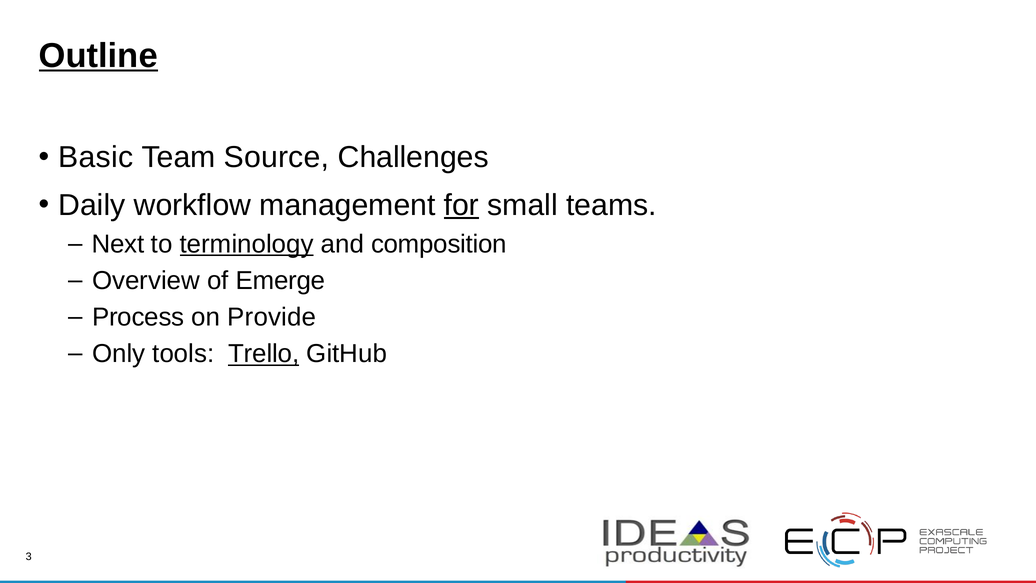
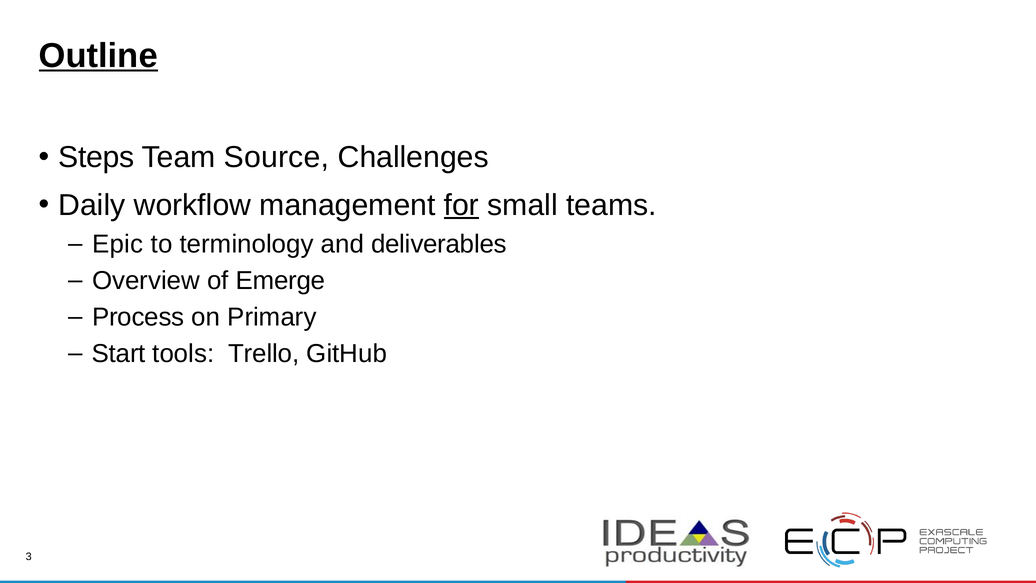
Basic: Basic -> Steps
Next: Next -> Epic
terminology underline: present -> none
composition: composition -> deliverables
Provide: Provide -> Primary
Only: Only -> Start
Trello underline: present -> none
